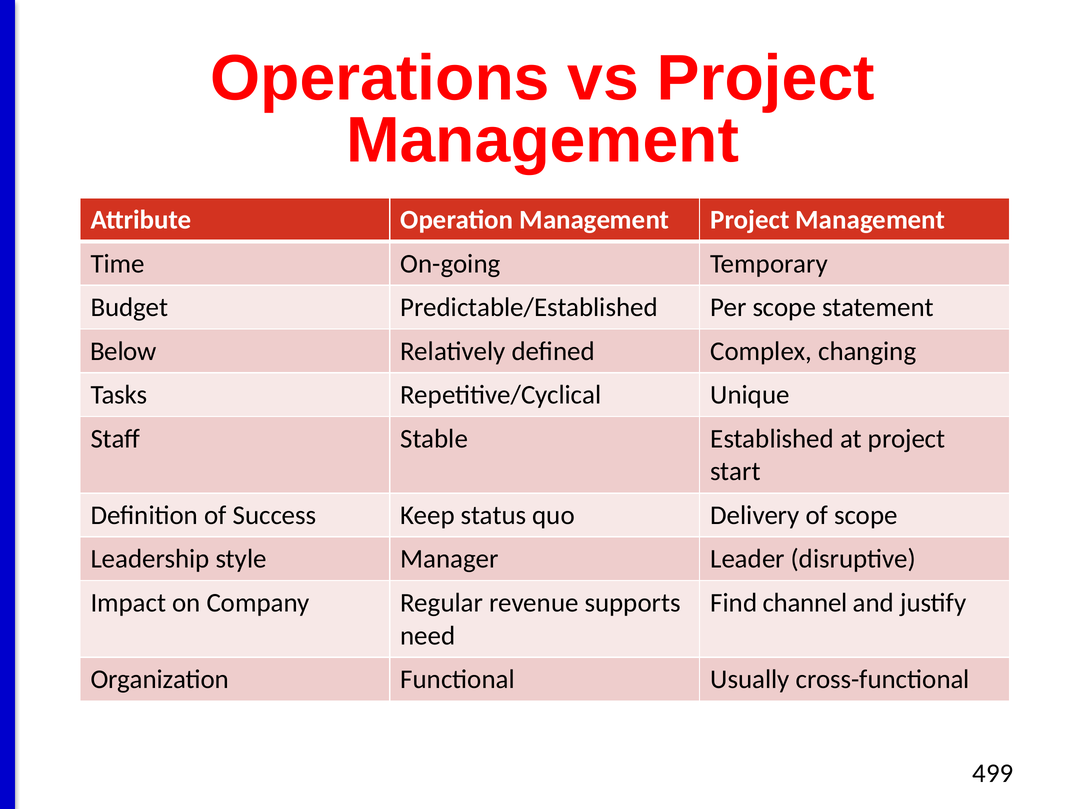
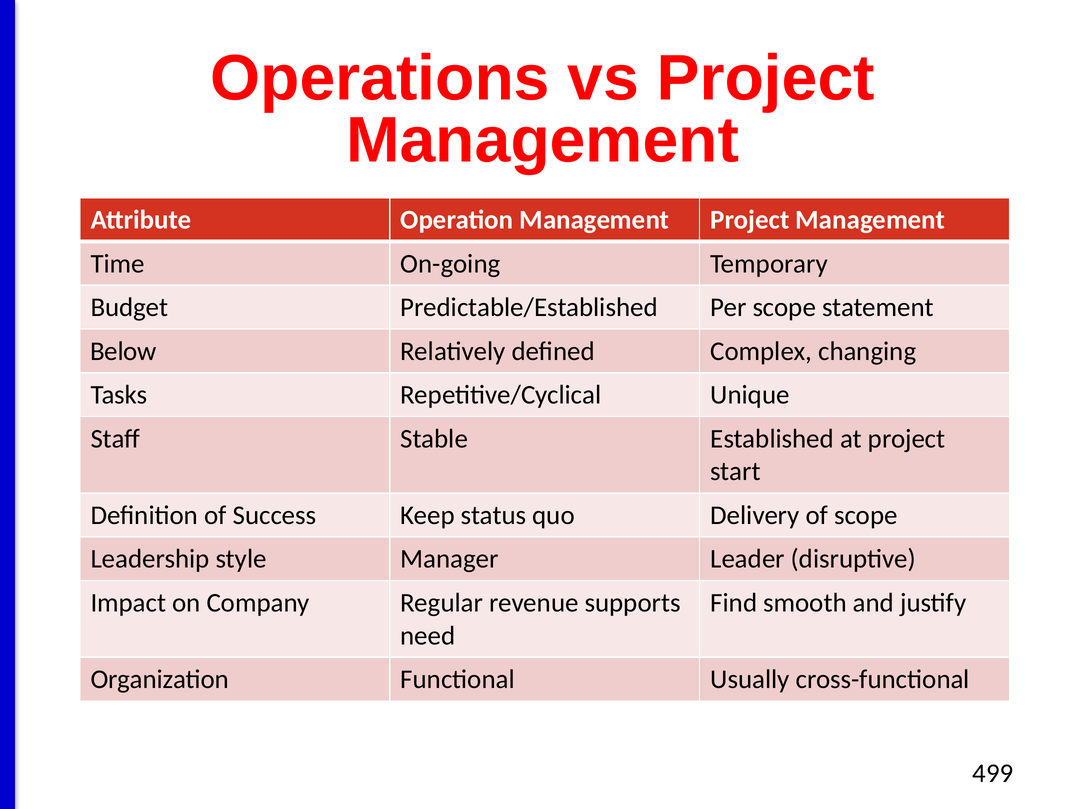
channel: channel -> smooth
